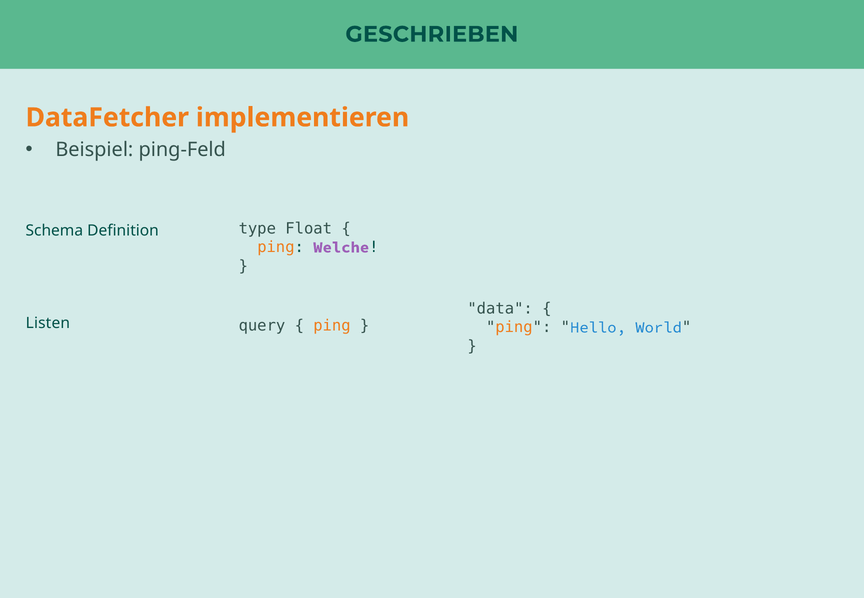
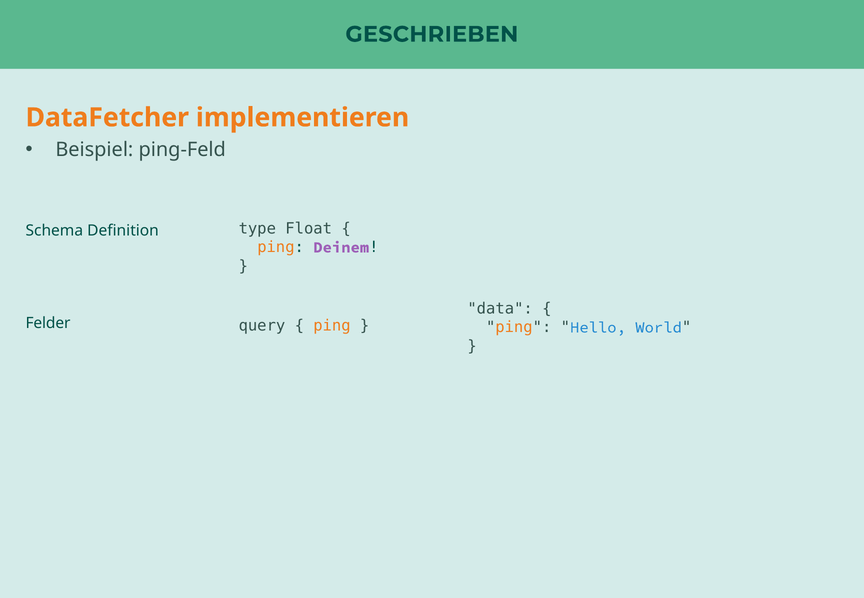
Welche: Welche -> Deinem
Listen: Listen -> Felder
